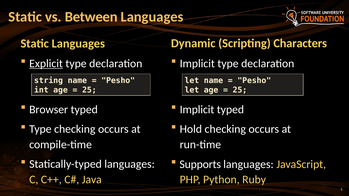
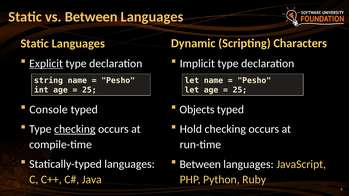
Browser: Browser -> Console
Implicit at (197, 110): Implicit -> Objects
checking at (75, 129) underline: none -> present
Supports at (200, 164): Supports -> Between
